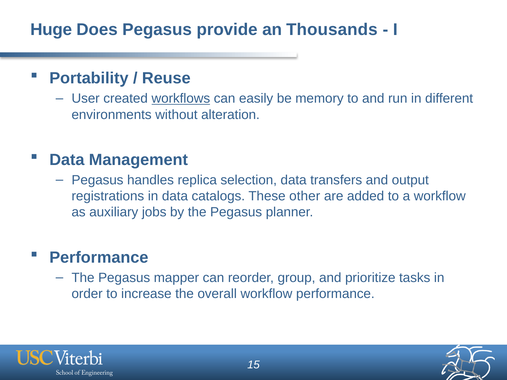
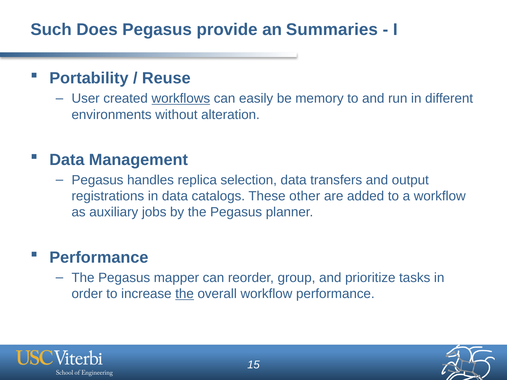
Huge: Huge -> Such
Thousands: Thousands -> Summaries
the at (185, 294) underline: none -> present
